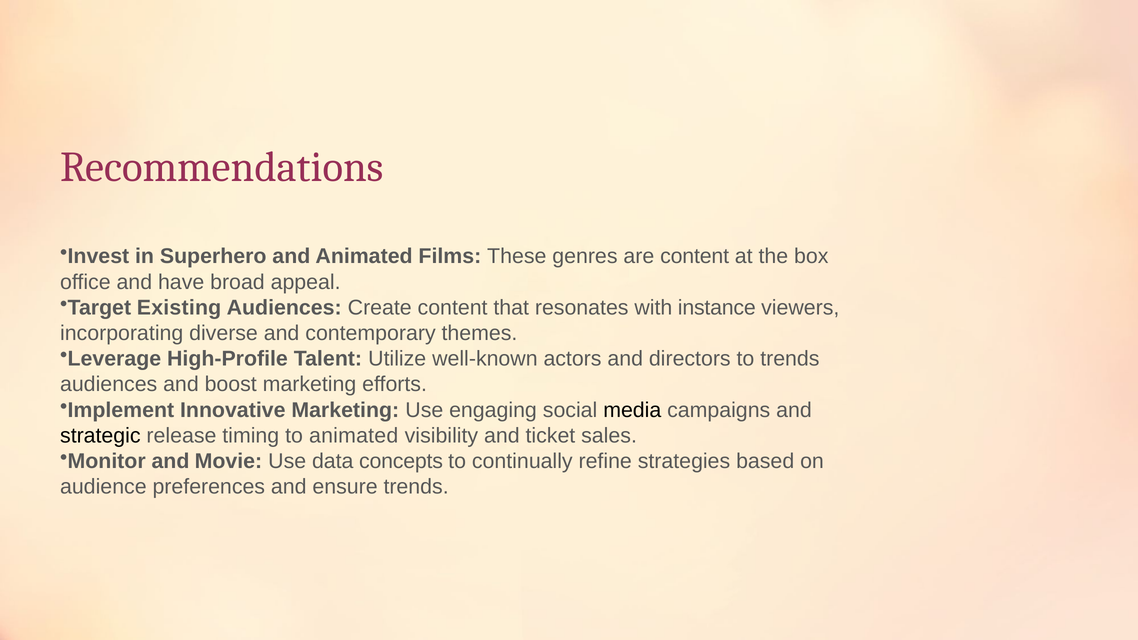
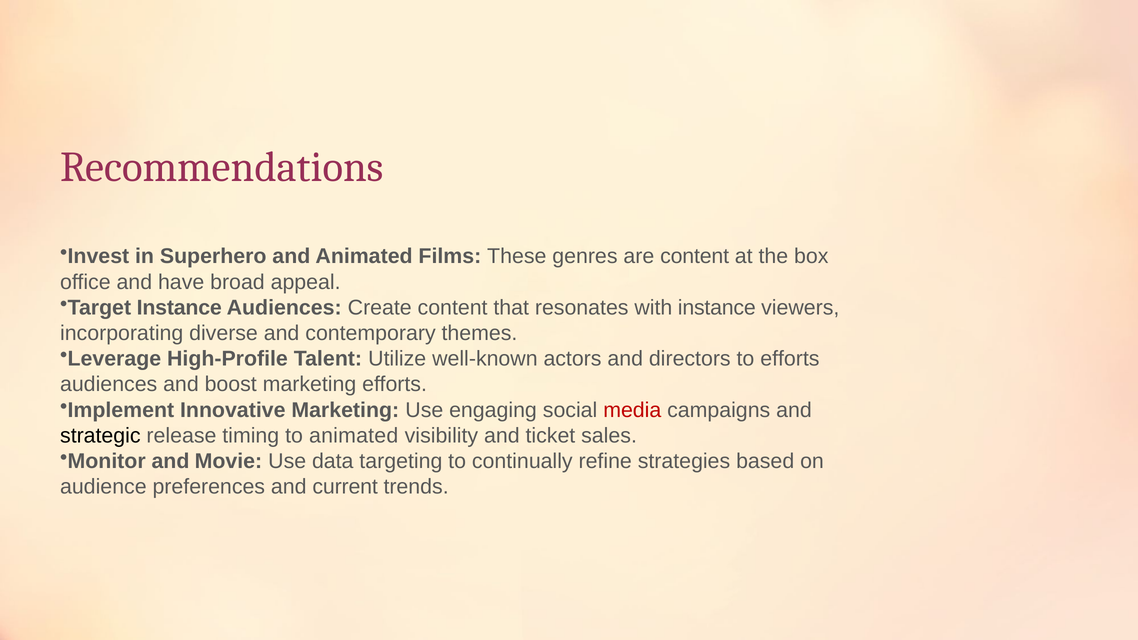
Target Existing: Existing -> Instance
to trends: trends -> efforts
media colour: black -> red
concepts: concepts -> targeting
ensure: ensure -> current
